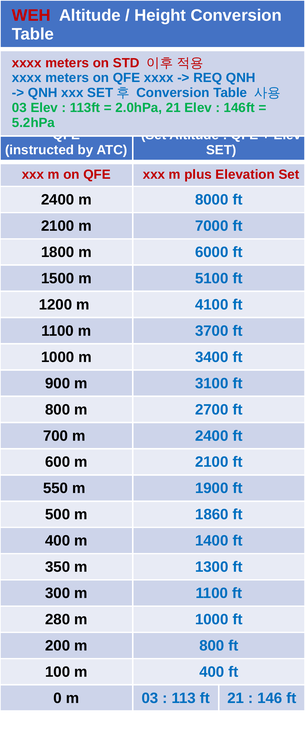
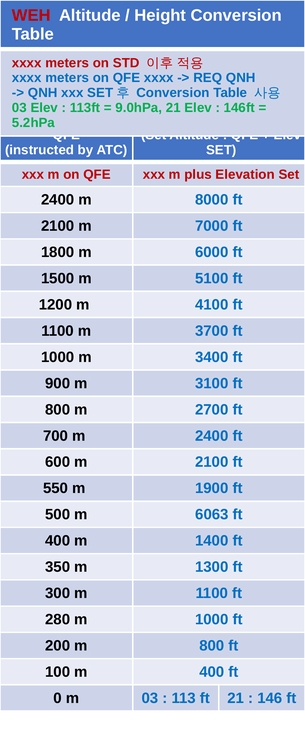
2.0hPa: 2.0hPa -> 9.0hPa
1860: 1860 -> 6063
